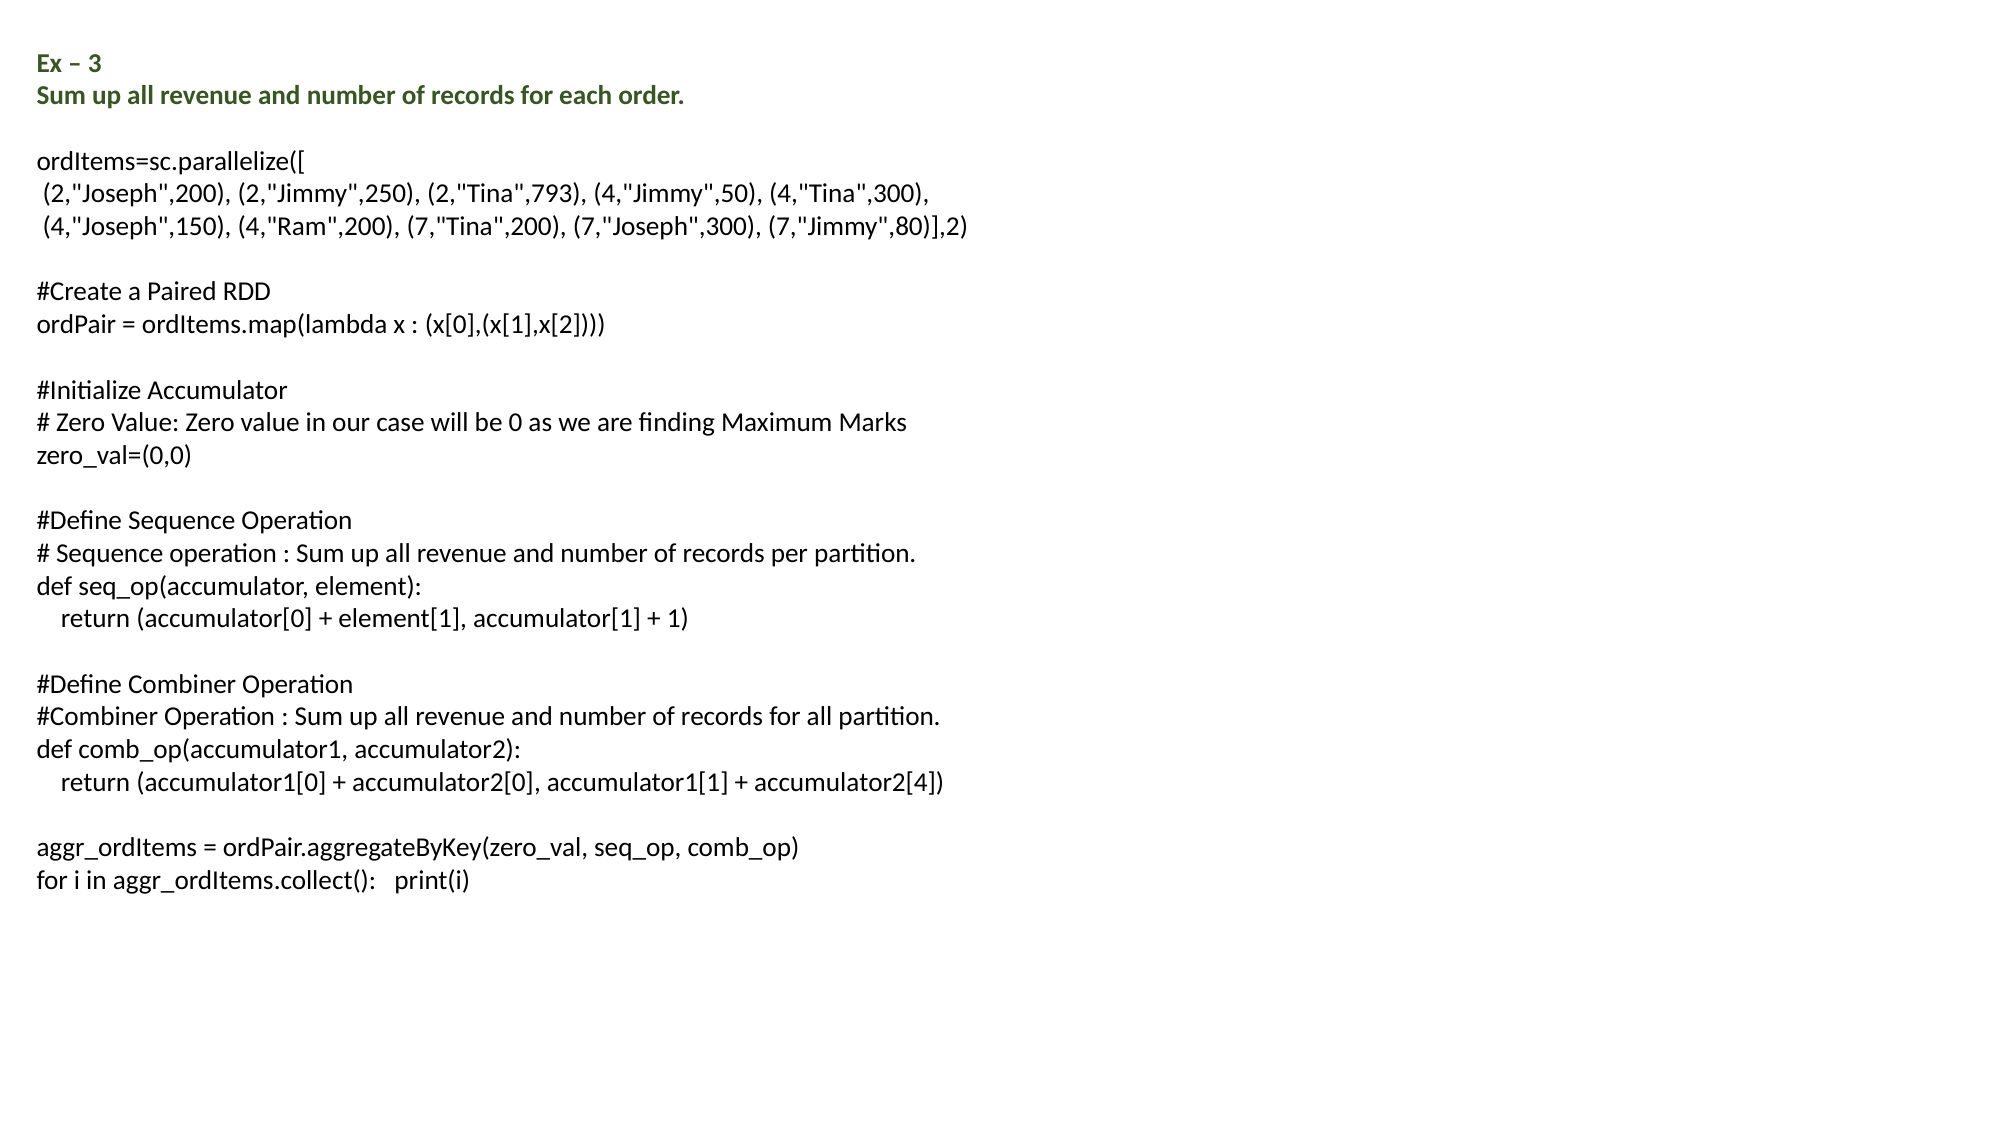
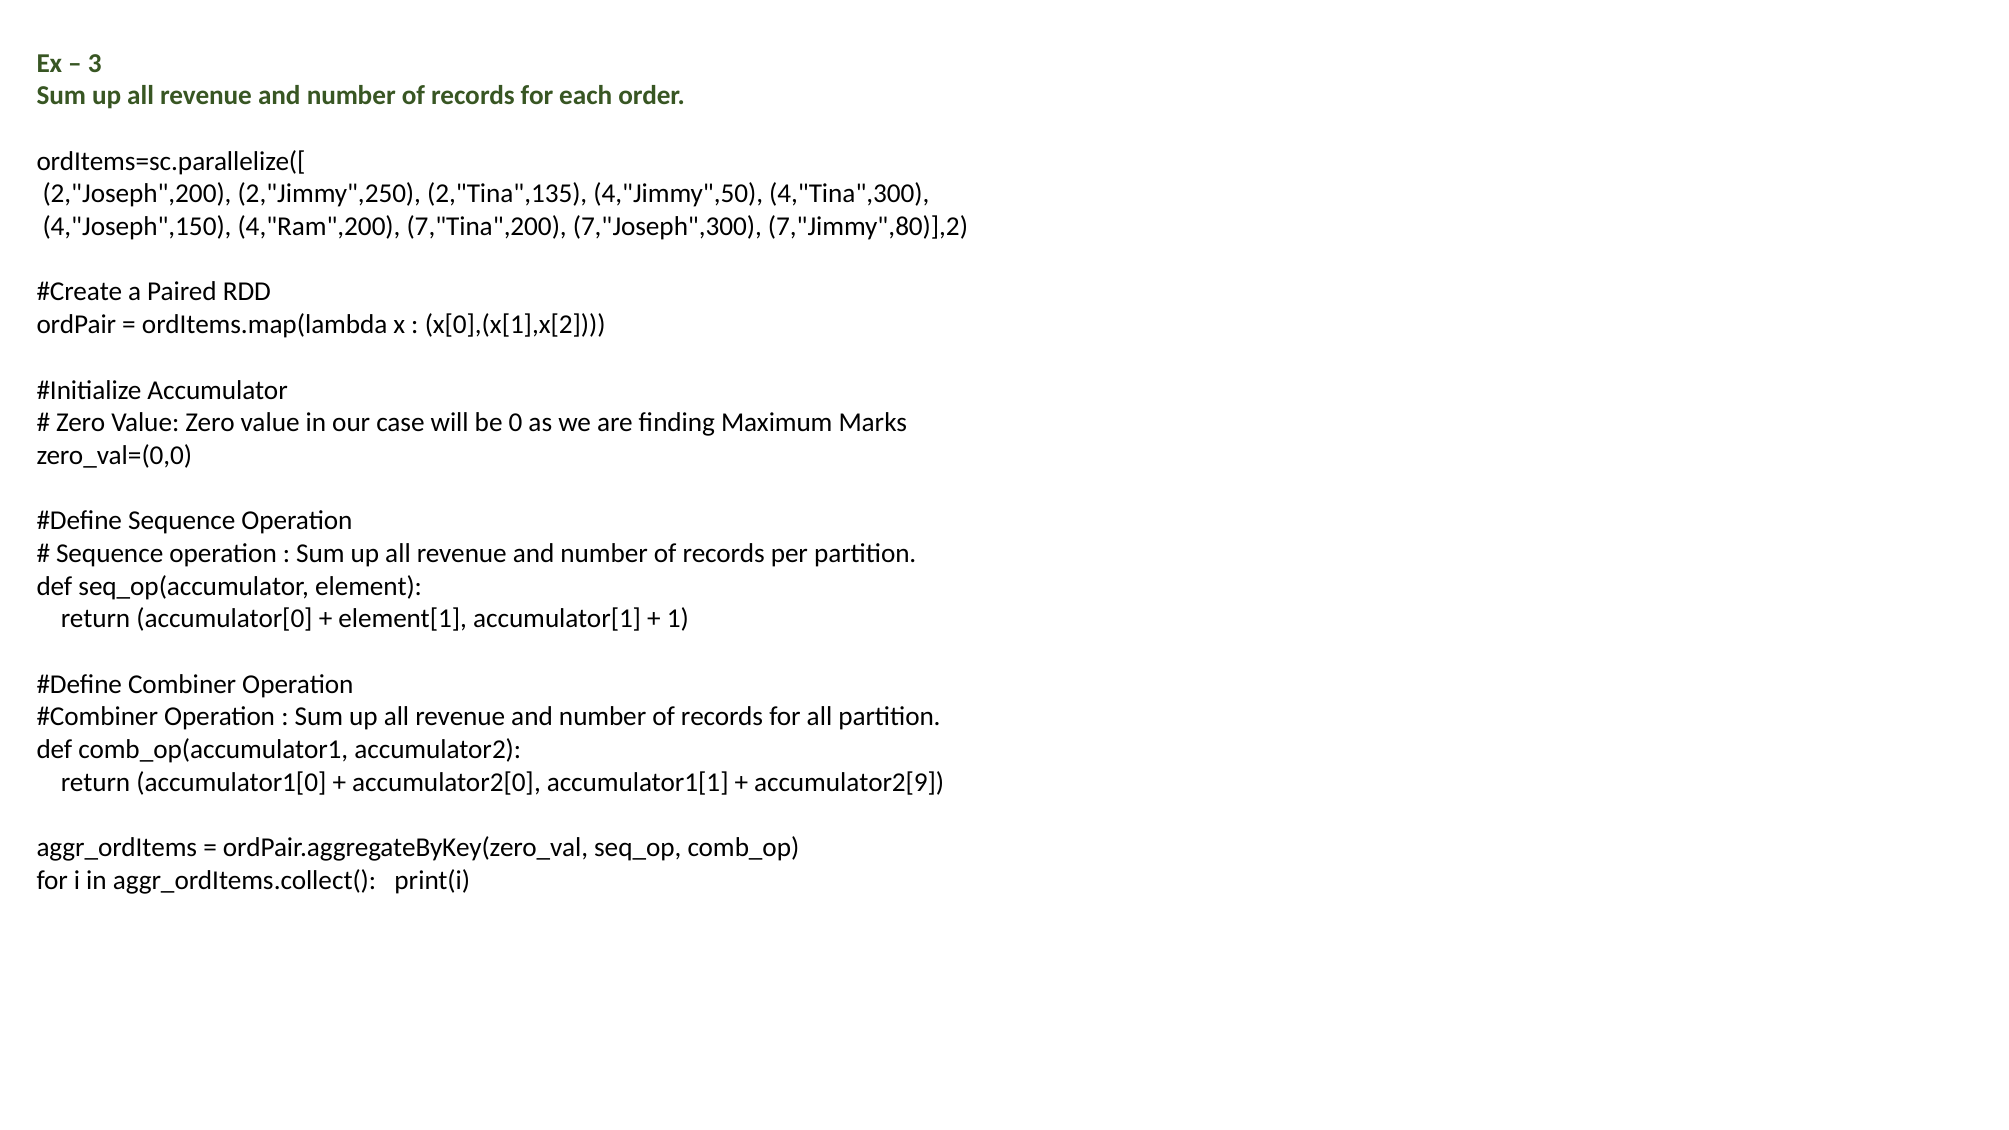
2,"Tina",793: 2,"Tina",793 -> 2,"Tina",135
accumulator2[4: accumulator2[4 -> accumulator2[9
